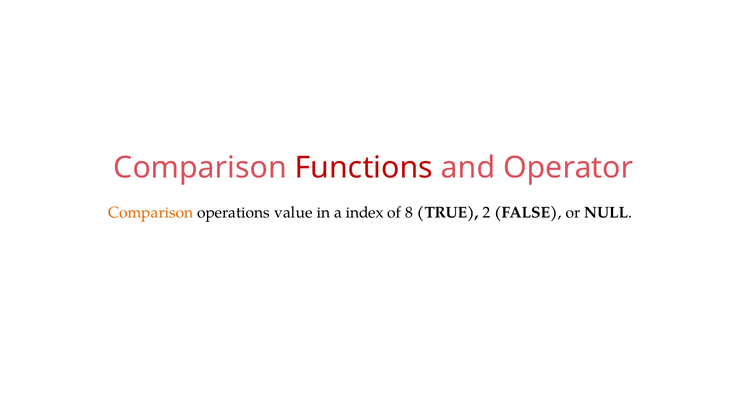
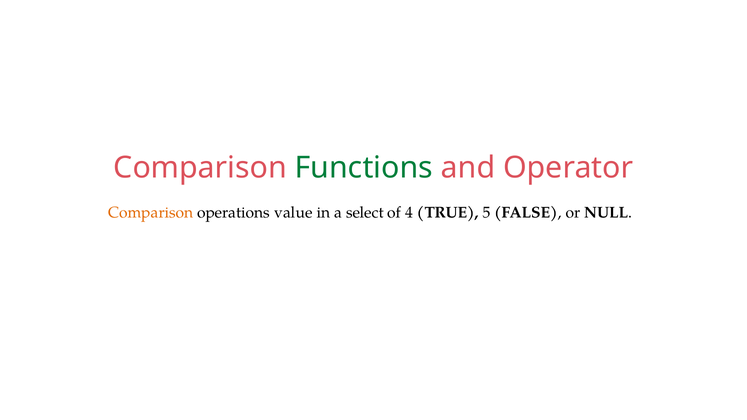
Functions colour: red -> green
index: index -> select
8: 8 -> 4
2: 2 -> 5
